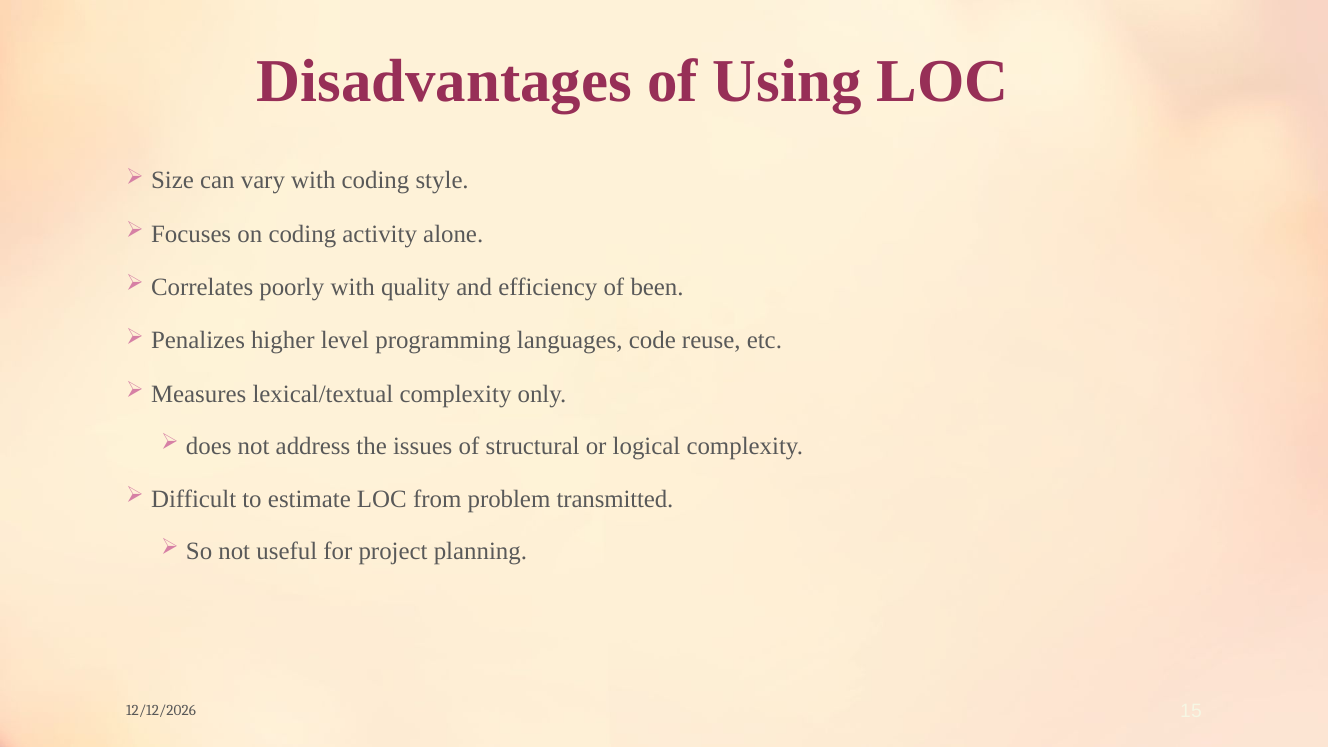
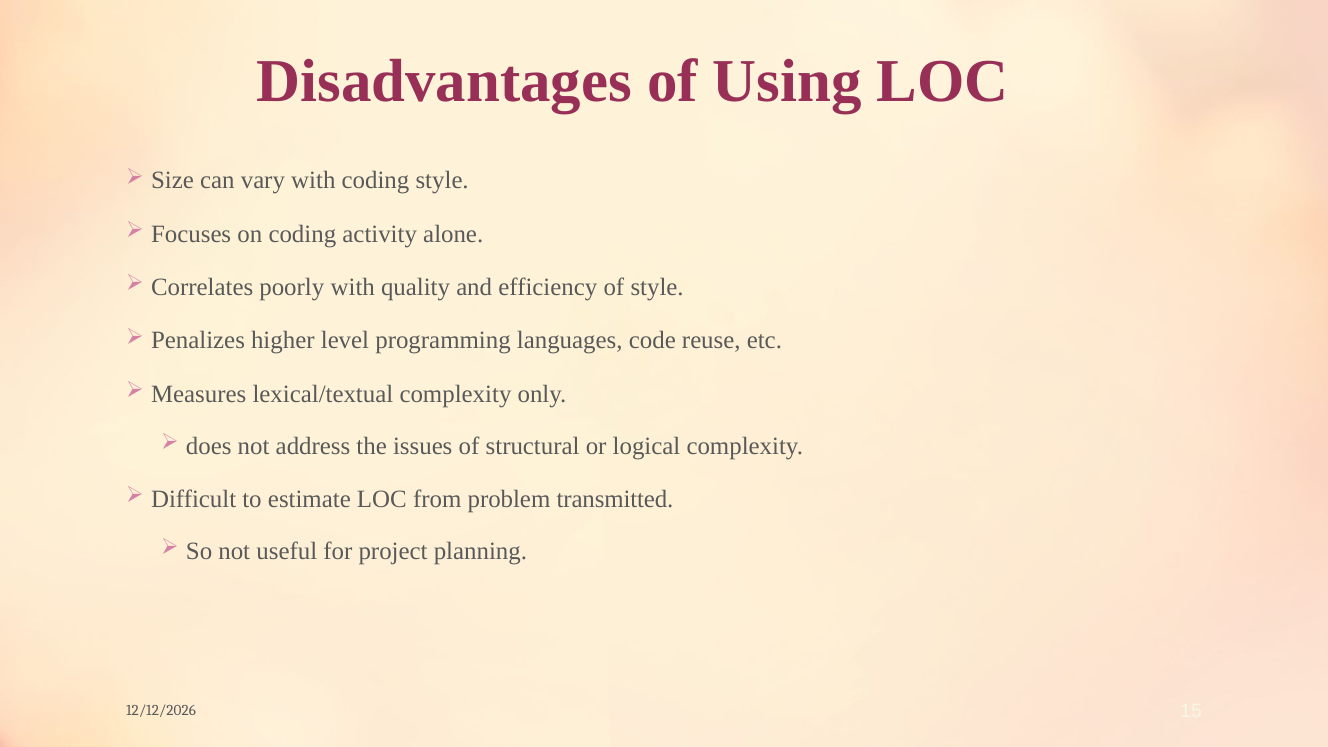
of been: been -> style
